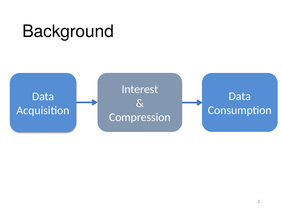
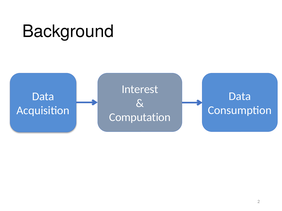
Compression: Compression -> Computation
